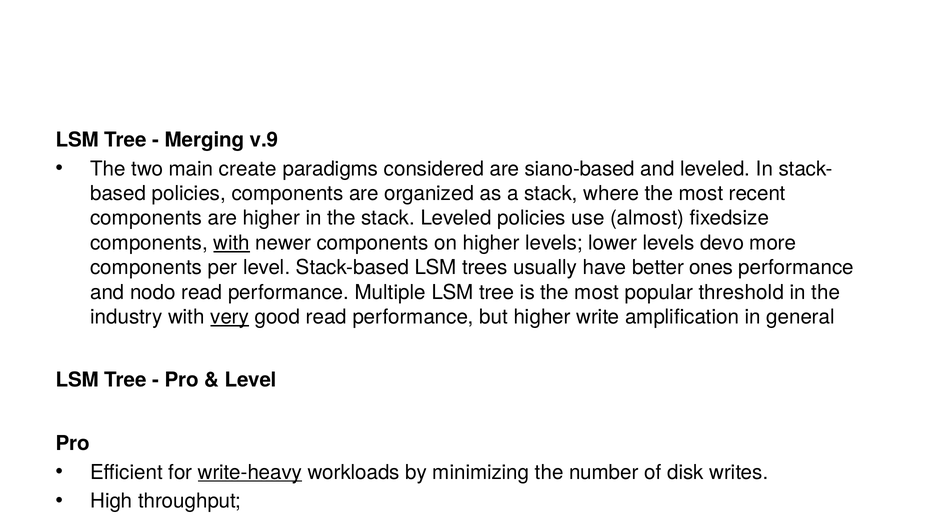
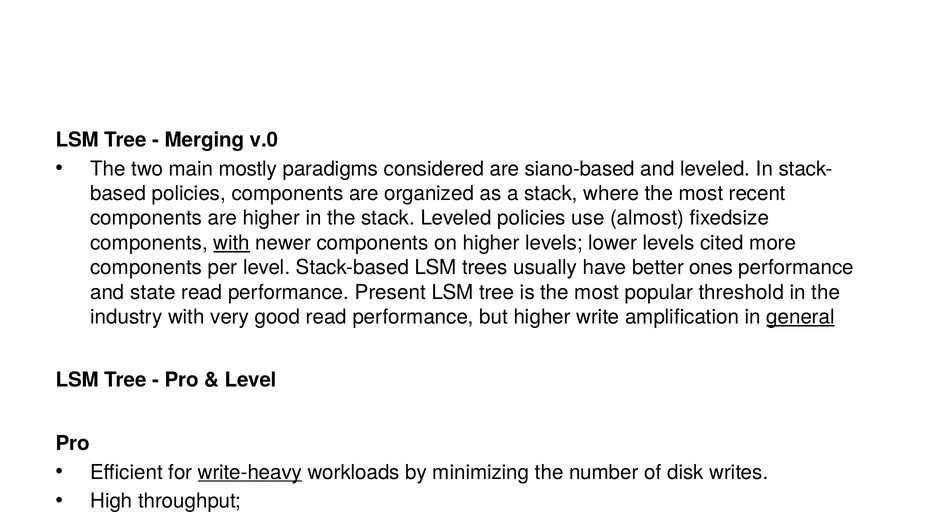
v.9: v.9 -> v.0
create: create -> mostly
devo: devo -> cited
nodo: nodo -> state
performance Multiple: Multiple -> Present
very underline: present -> none
general underline: none -> present
